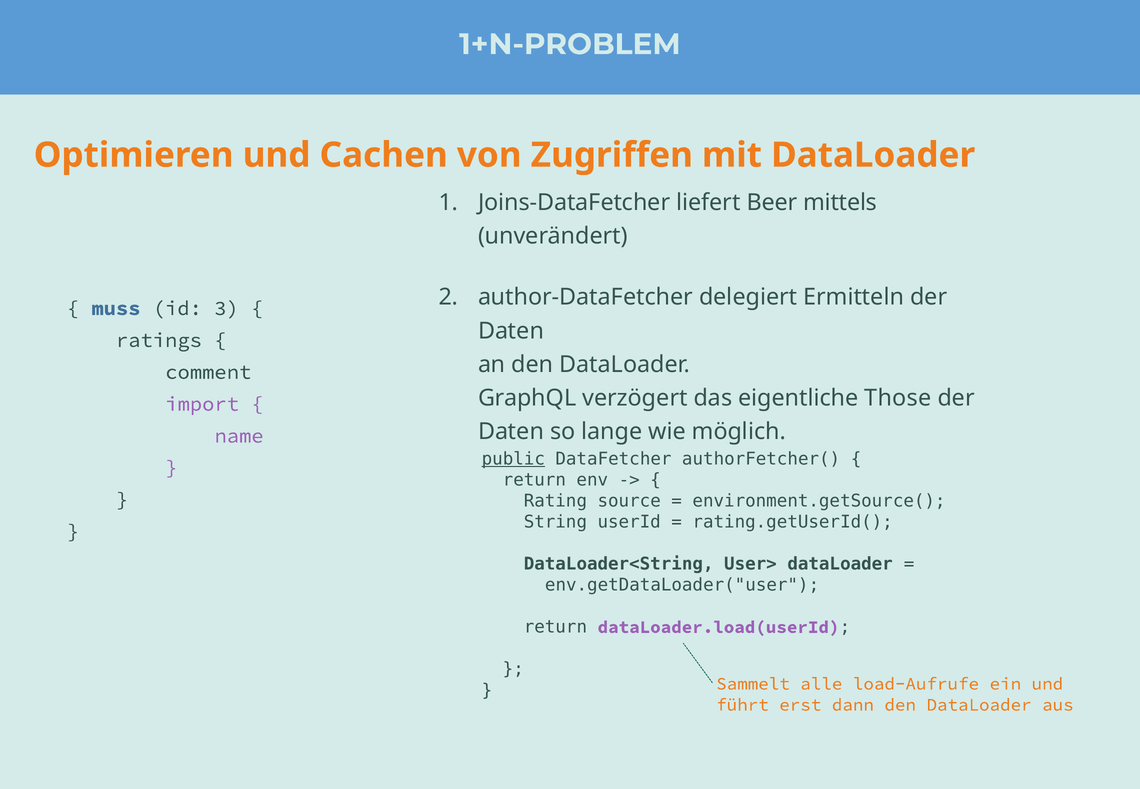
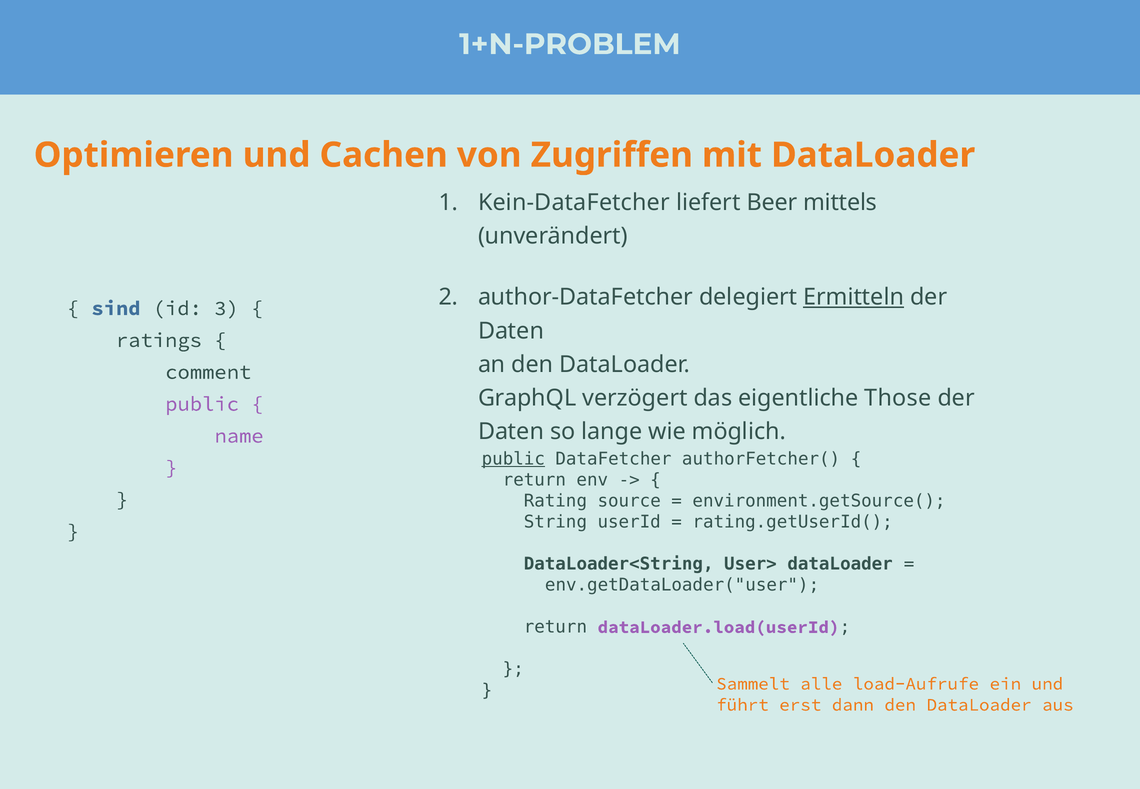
Joins-DataFetcher: Joins-DataFetcher -> Kein-DataFetcher
Ermitteln underline: none -> present
muss: muss -> sind
import at (202, 404): import -> public
